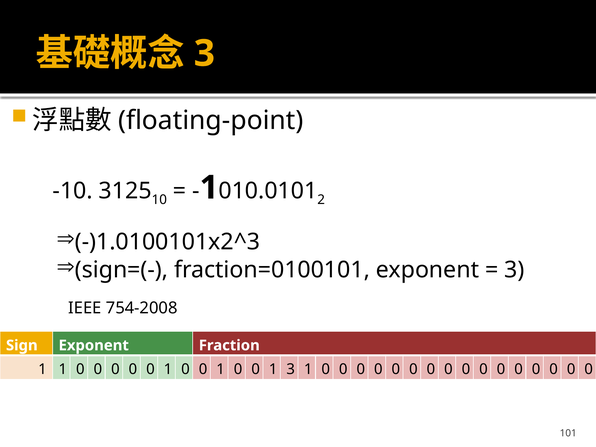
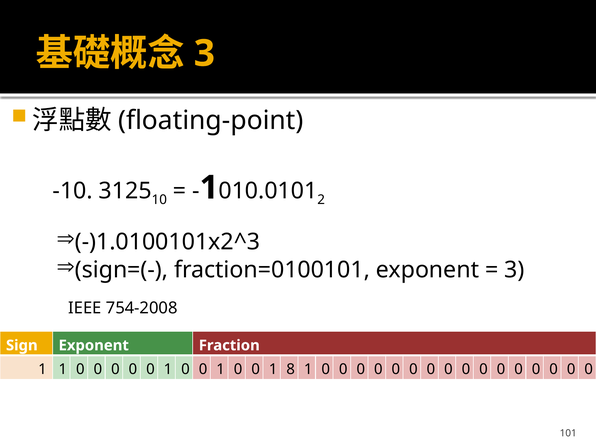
1 3: 3 -> 8
